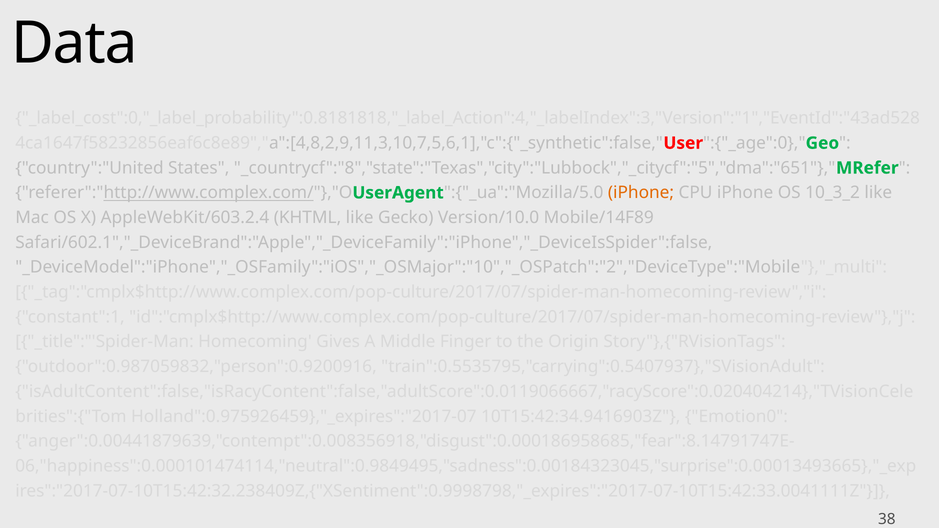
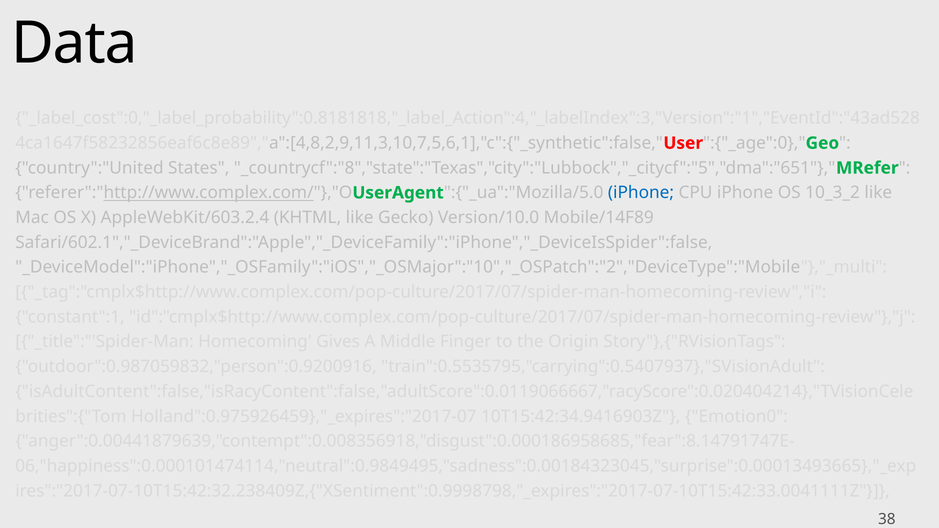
iPhone at (641, 193) colour: orange -> blue
